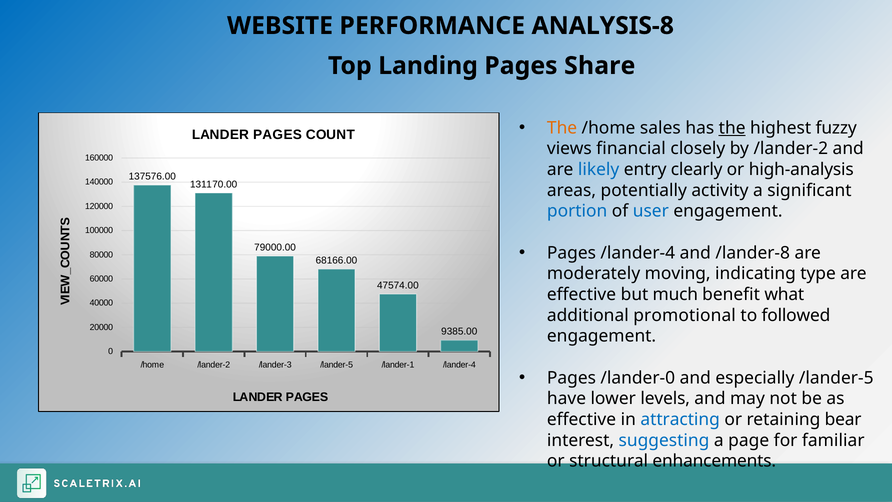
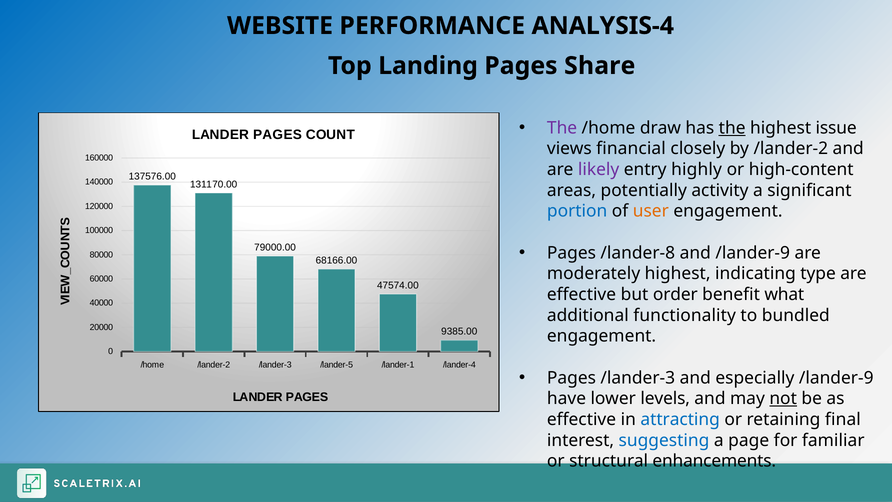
ANALYSIS-8: ANALYSIS-8 -> ANALYSIS-4
The at (562, 128) colour: orange -> purple
sales: sales -> draw
fuzzy: fuzzy -> issue
likely colour: blue -> purple
clearly: clearly -> highly
high-analysis: high-analysis -> high-content
user colour: blue -> orange
Pages /lander-4: /lander-4 -> /lander-8
and /lander-8: /lander-8 -> /lander-9
moderately moving: moving -> highest
much: much -> order
promotional: promotional -> functionality
followed: followed -> bundled
Pages /lander-0: /lander-0 -> /lander-3
especially /lander-5: /lander-5 -> /lander-9
not underline: none -> present
bear: bear -> final
